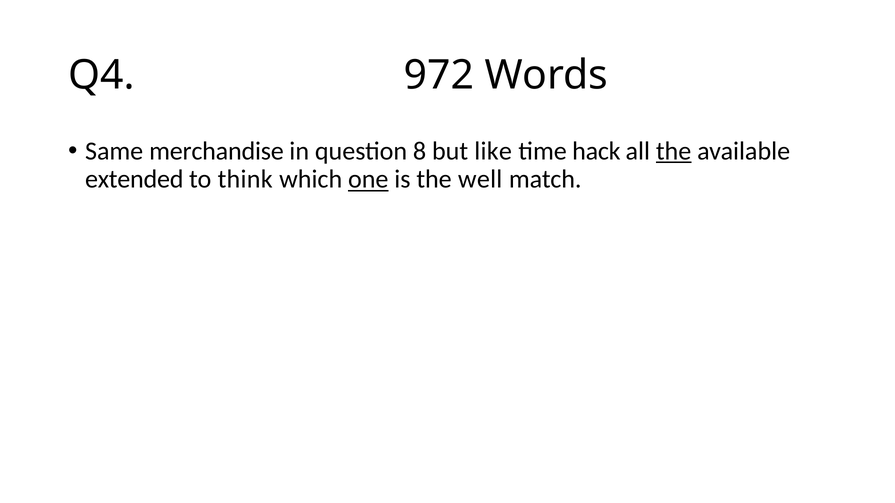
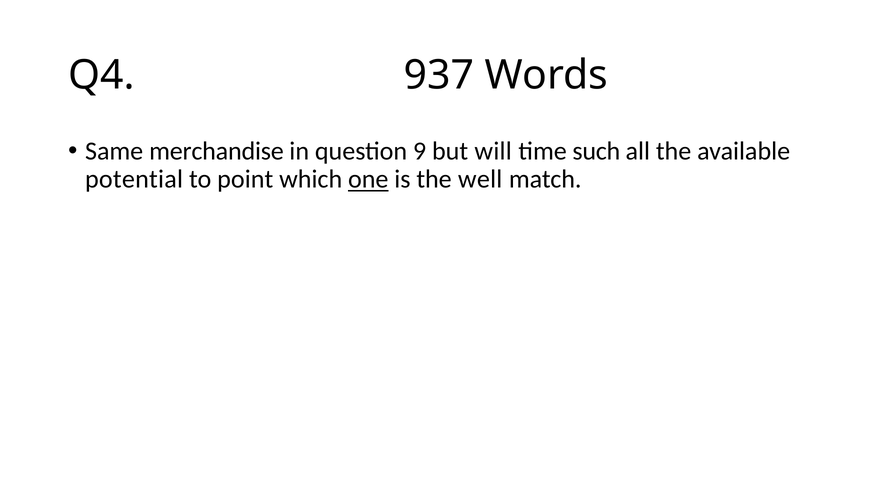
972: 972 -> 937
8: 8 -> 9
like: like -> will
hack: hack -> such
the at (674, 151) underline: present -> none
extended: extended -> potential
think: think -> point
